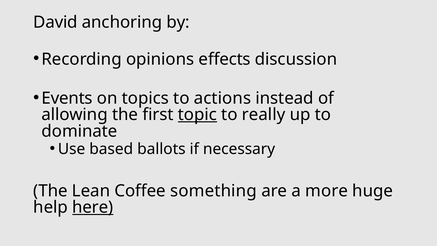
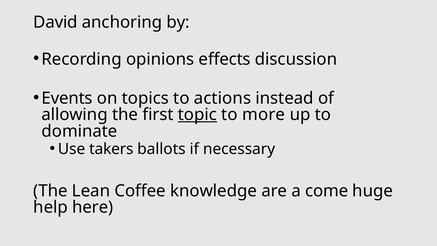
really: really -> more
based: based -> takers
something: something -> knowledge
more: more -> come
here underline: present -> none
